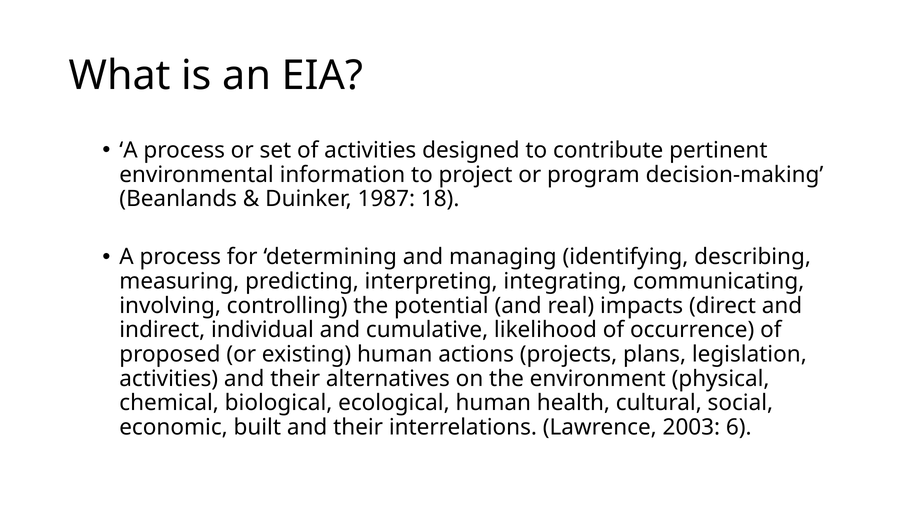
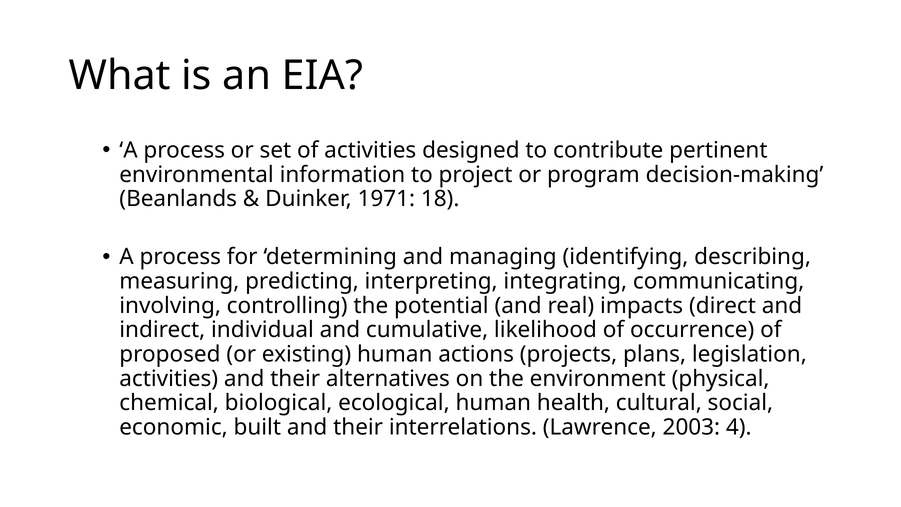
1987: 1987 -> 1971
6: 6 -> 4
